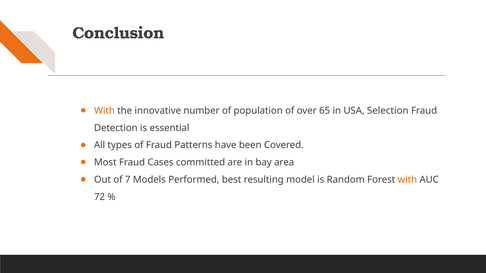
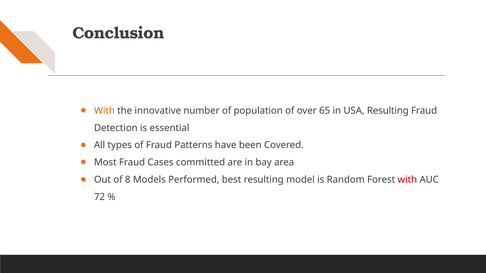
USA Selection: Selection -> Resulting
7: 7 -> 8
with at (407, 180) colour: orange -> red
